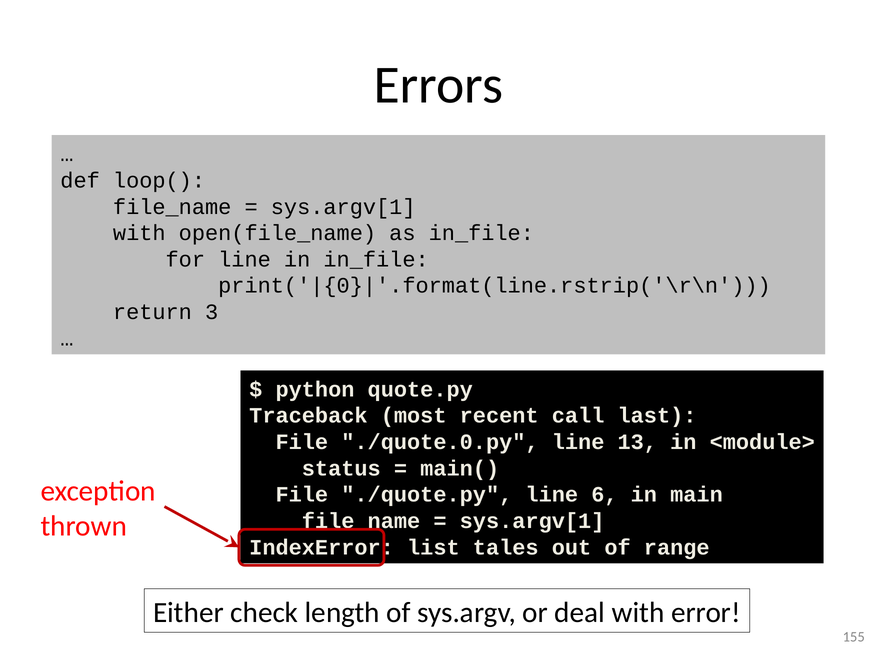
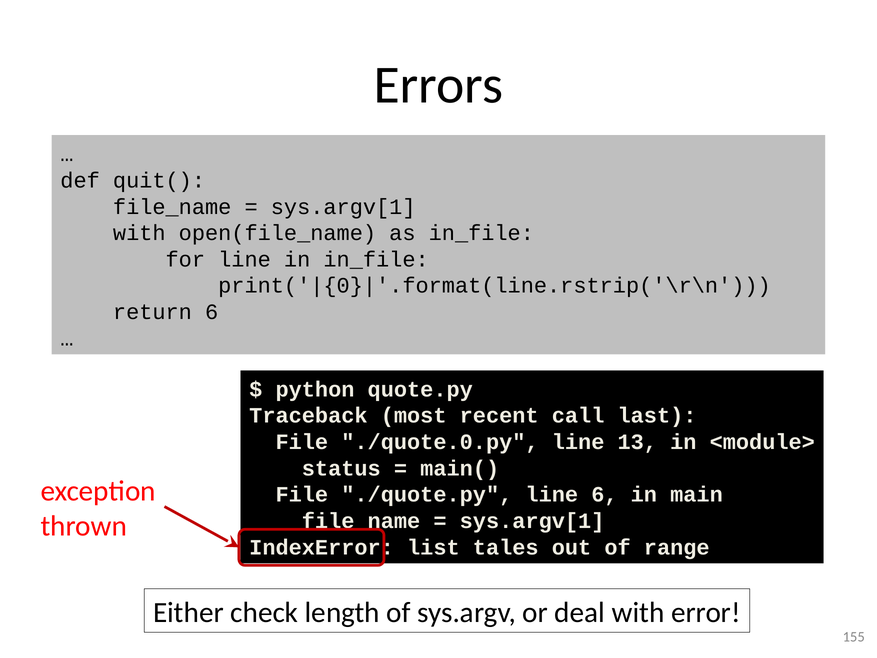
loop(: loop( -> quit(
return 3: 3 -> 6
